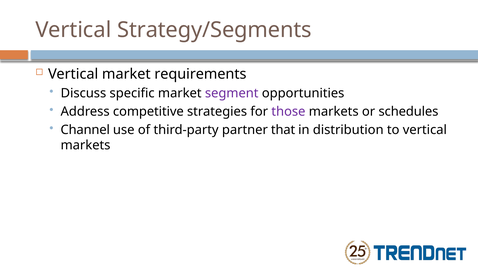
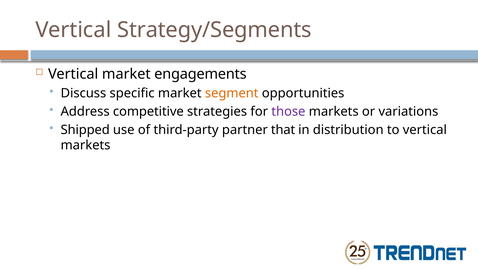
requirements: requirements -> engagements
segment colour: purple -> orange
schedules: schedules -> variations
Channel: Channel -> Shipped
